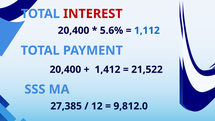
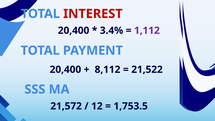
5.6%: 5.6% -> 3.4%
1,112 colour: blue -> purple
1,412: 1,412 -> 8,112
27,385: 27,385 -> 21,572
9,812.0: 9,812.0 -> 1,753.5
